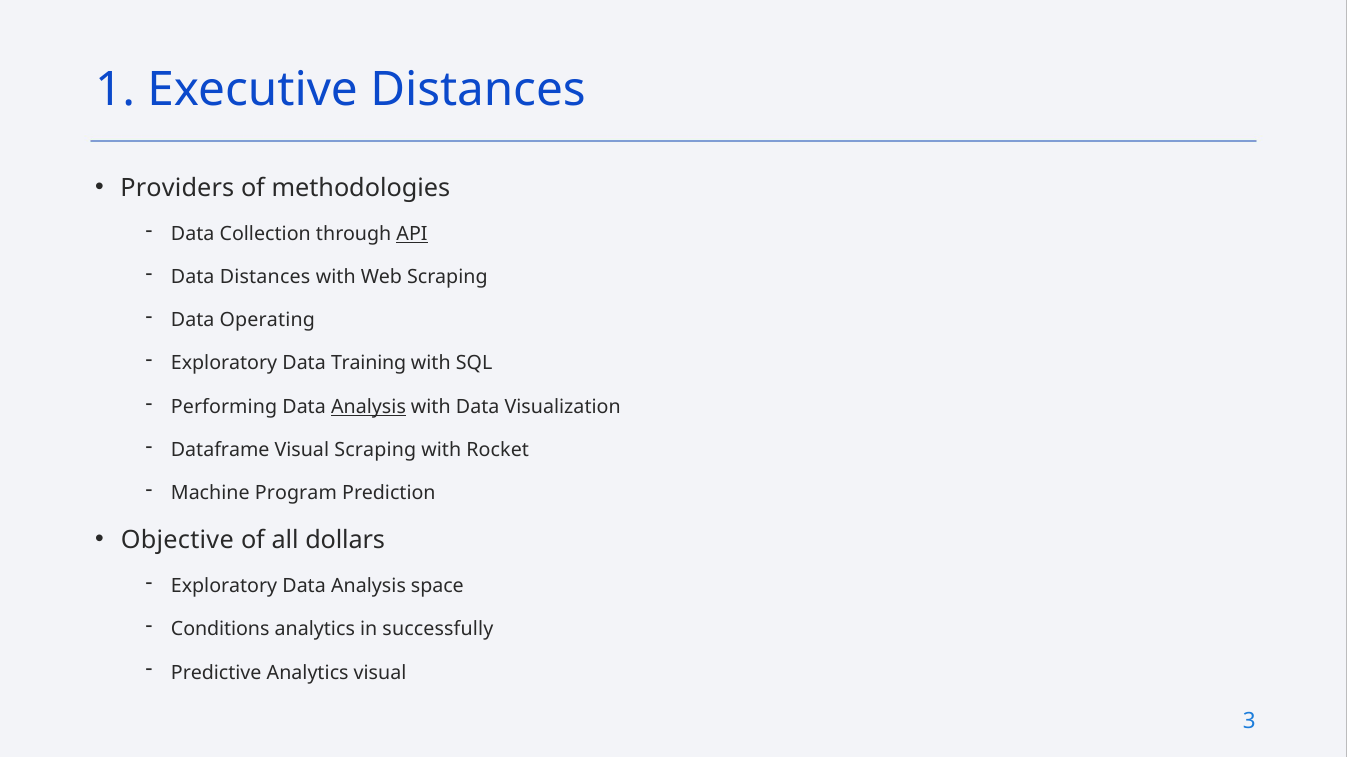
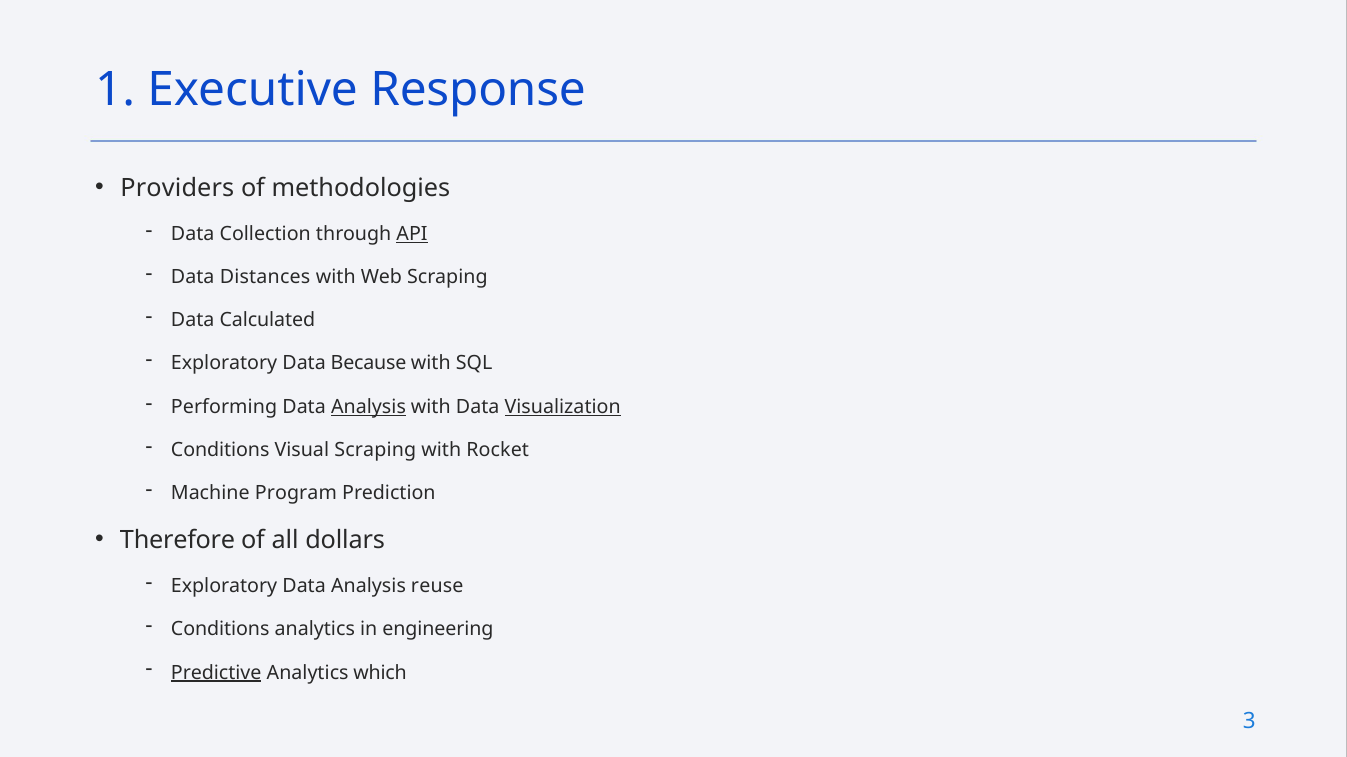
Executive Distances: Distances -> Response
Operating: Operating -> Calculated
Training: Training -> Because
Visualization underline: none -> present
Dataframe at (220, 450): Dataframe -> Conditions
Objective: Objective -> Therefore
space: space -> reuse
successfully: successfully -> engineering
Predictive underline: none -> present
Analytics visual: visual -> which
